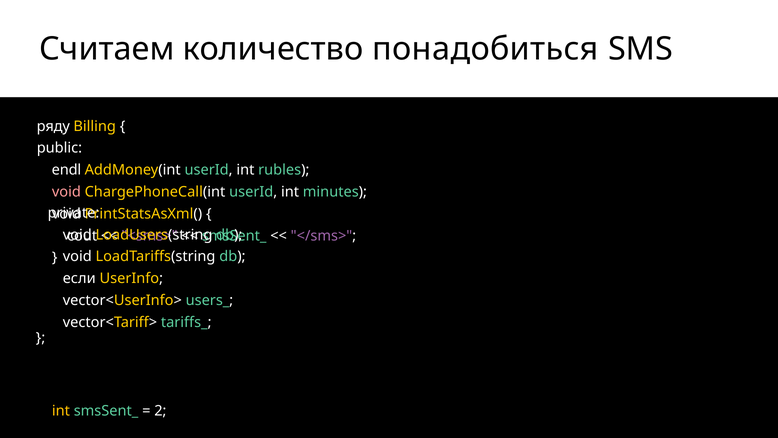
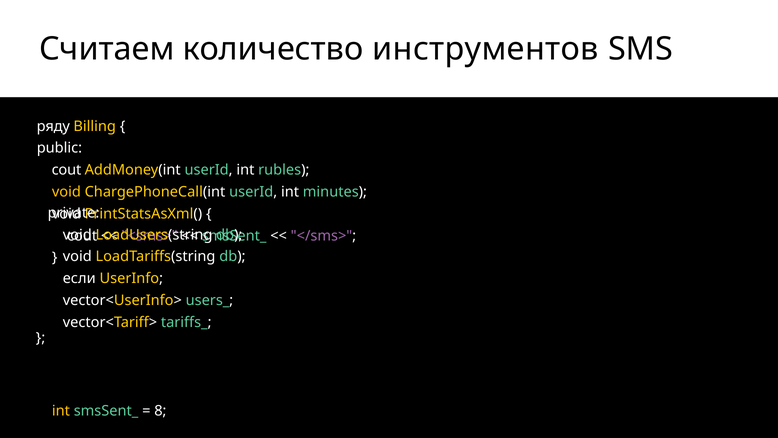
понадобиться: понадобиться -> инструментов
endl at (66, 170): endl -> cout
void at (66, 192) colour: pink -> yellow
2: 2 -> 8
